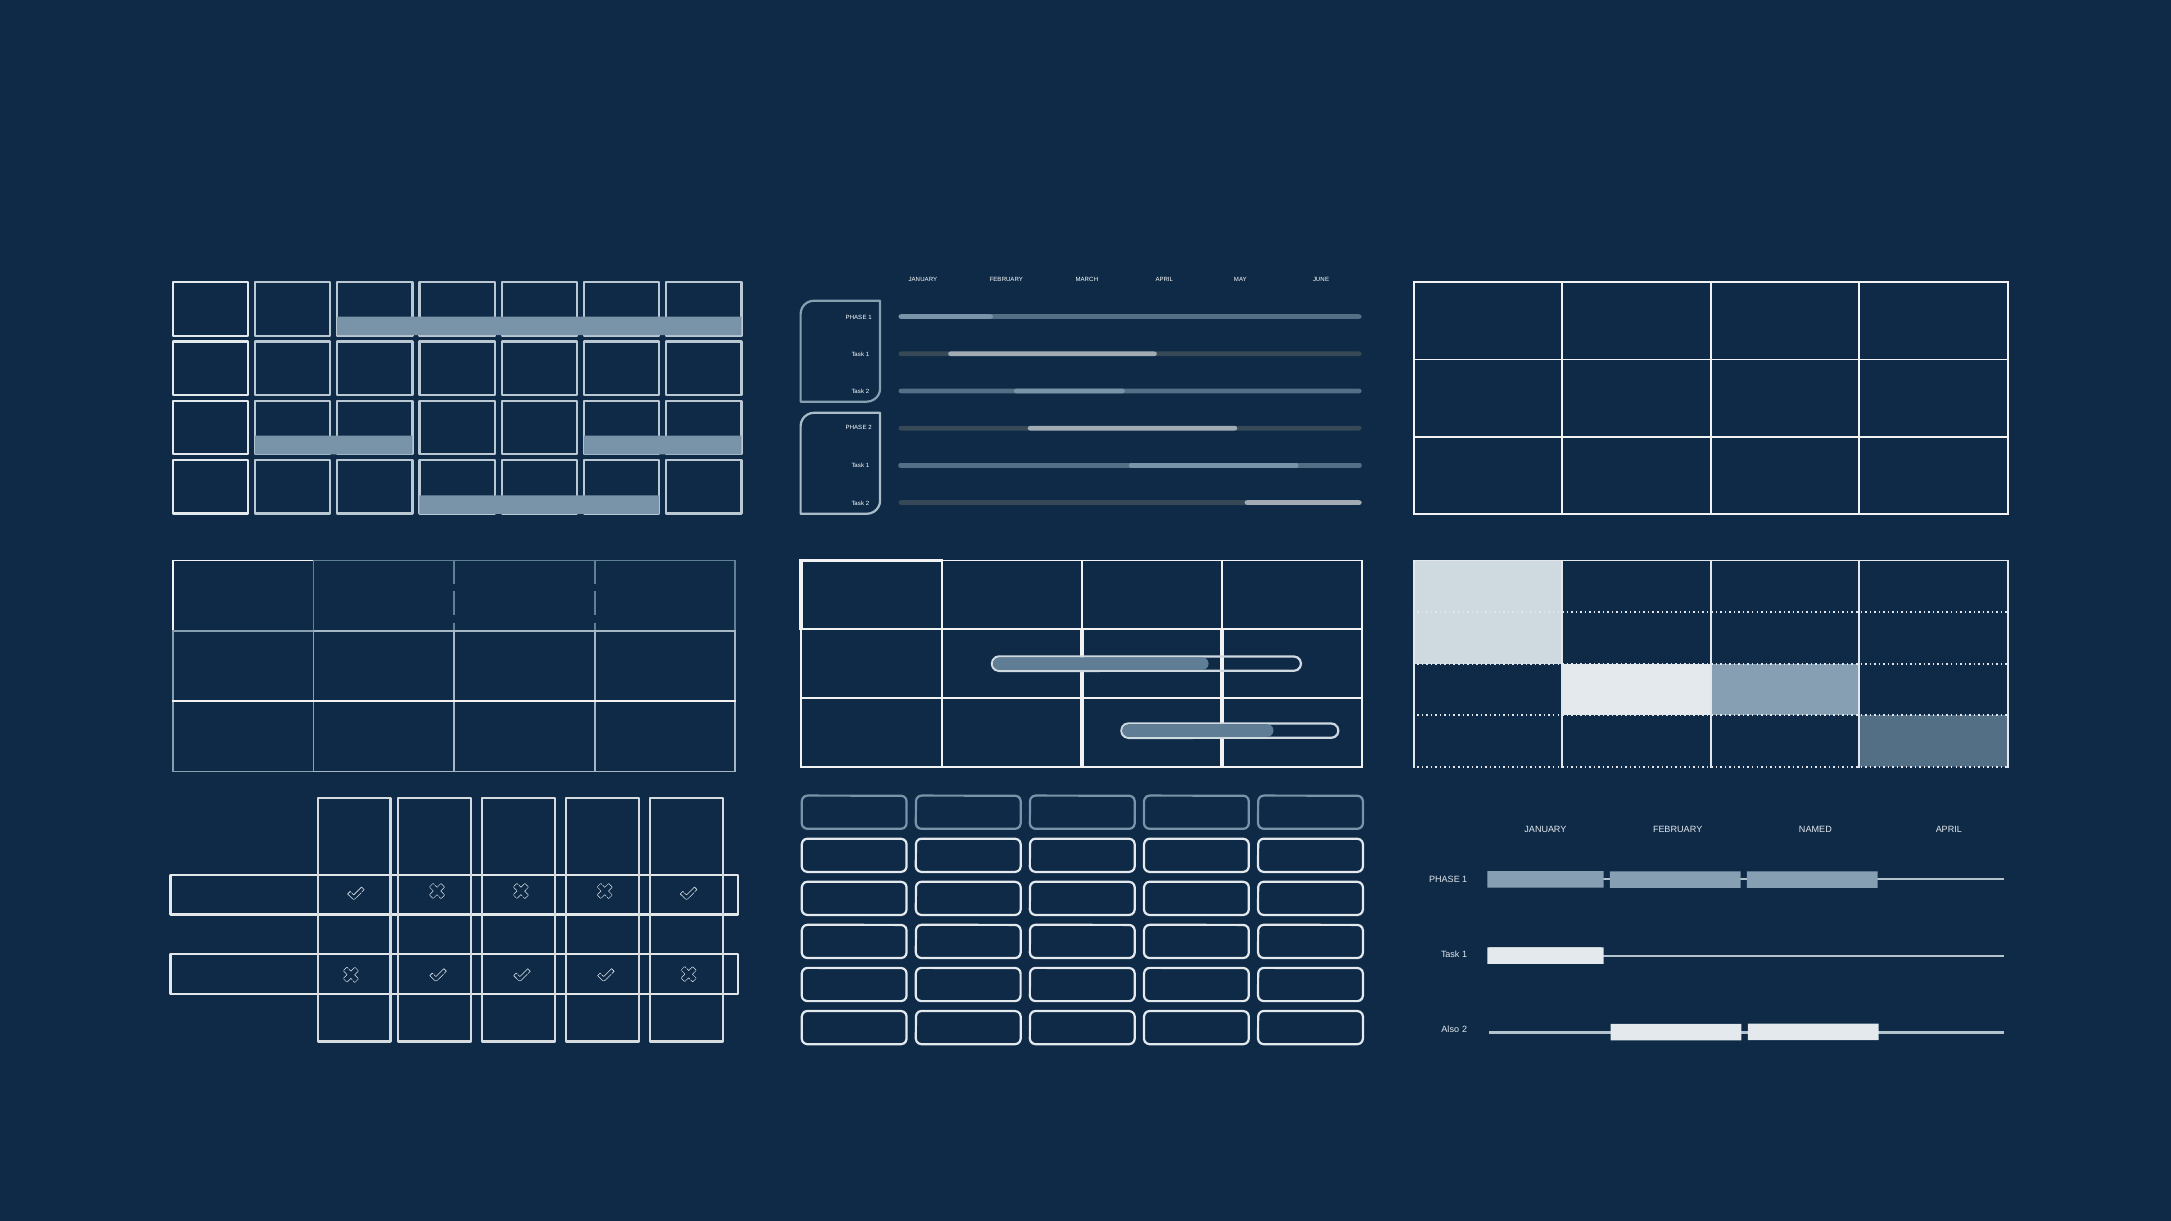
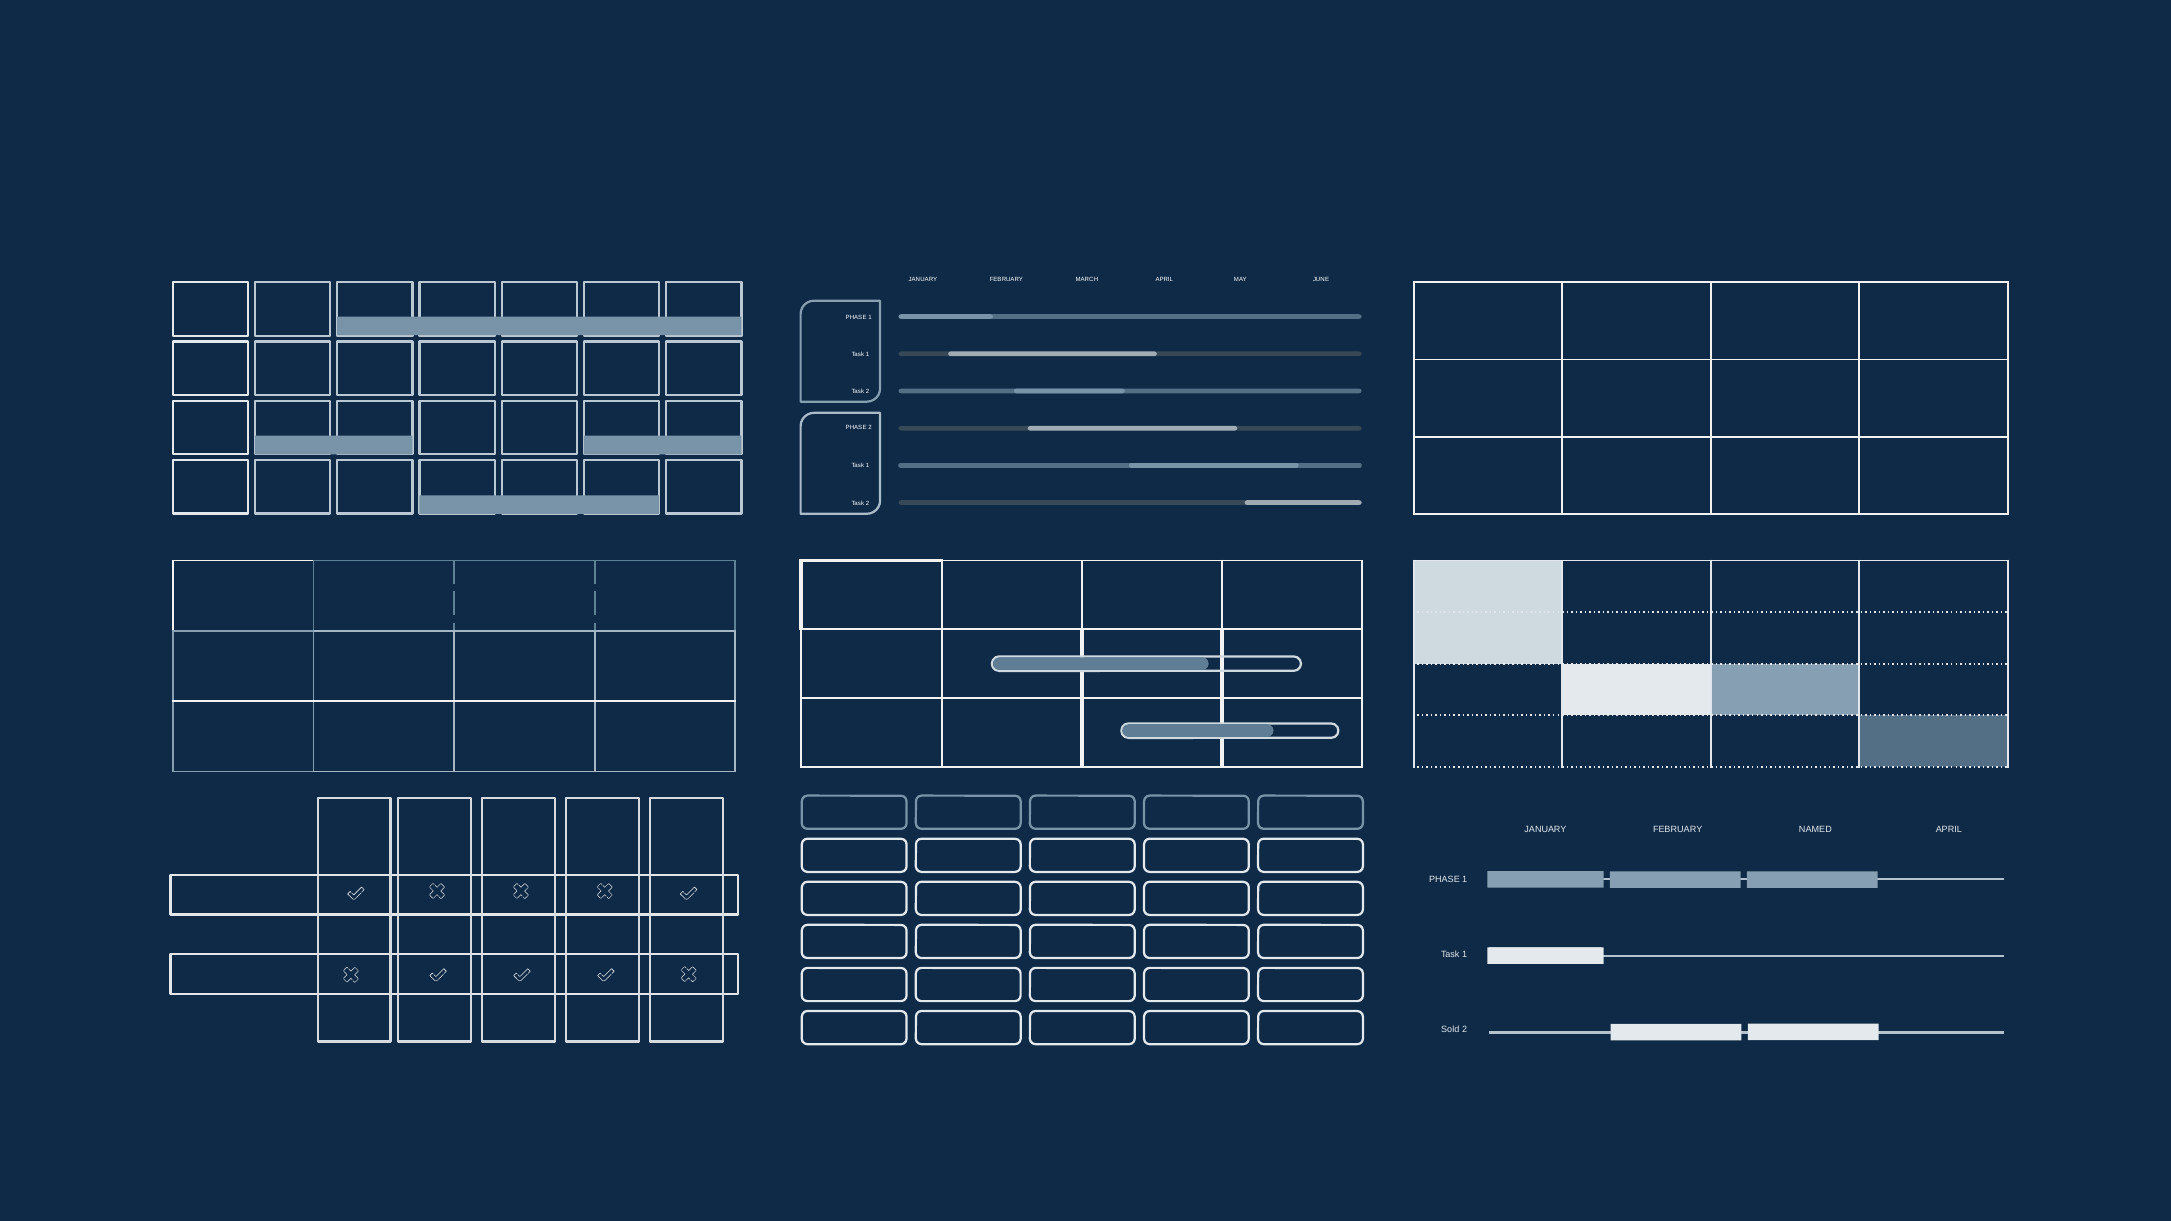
Also: Also -> Sold
